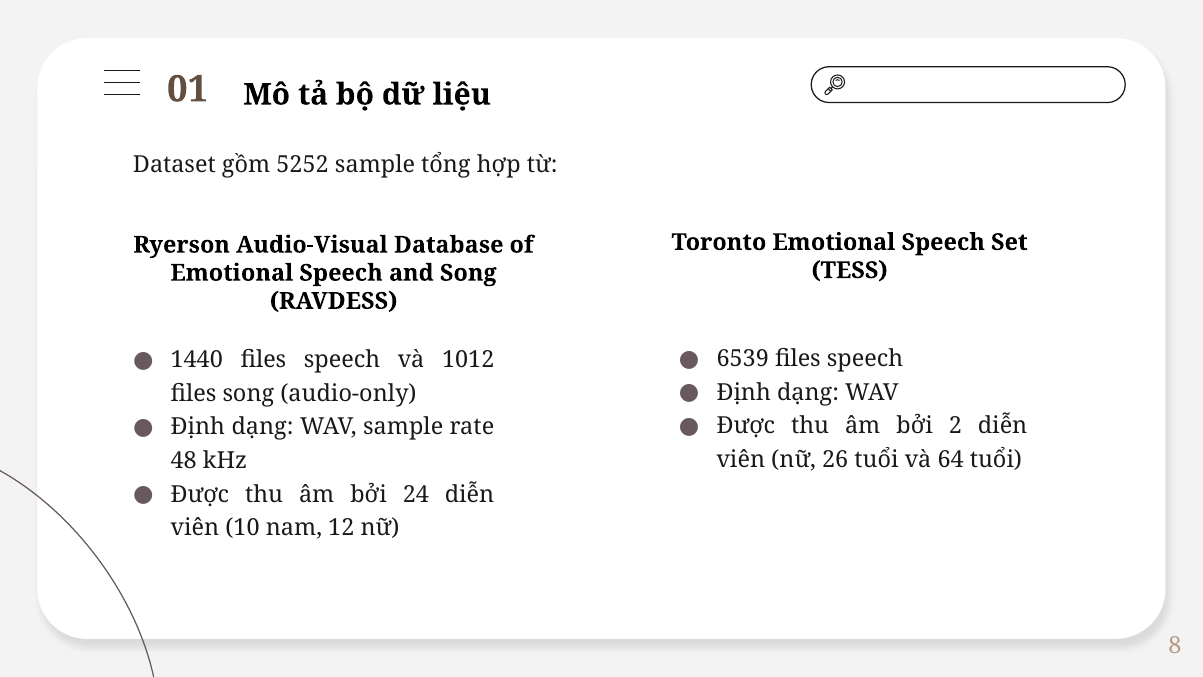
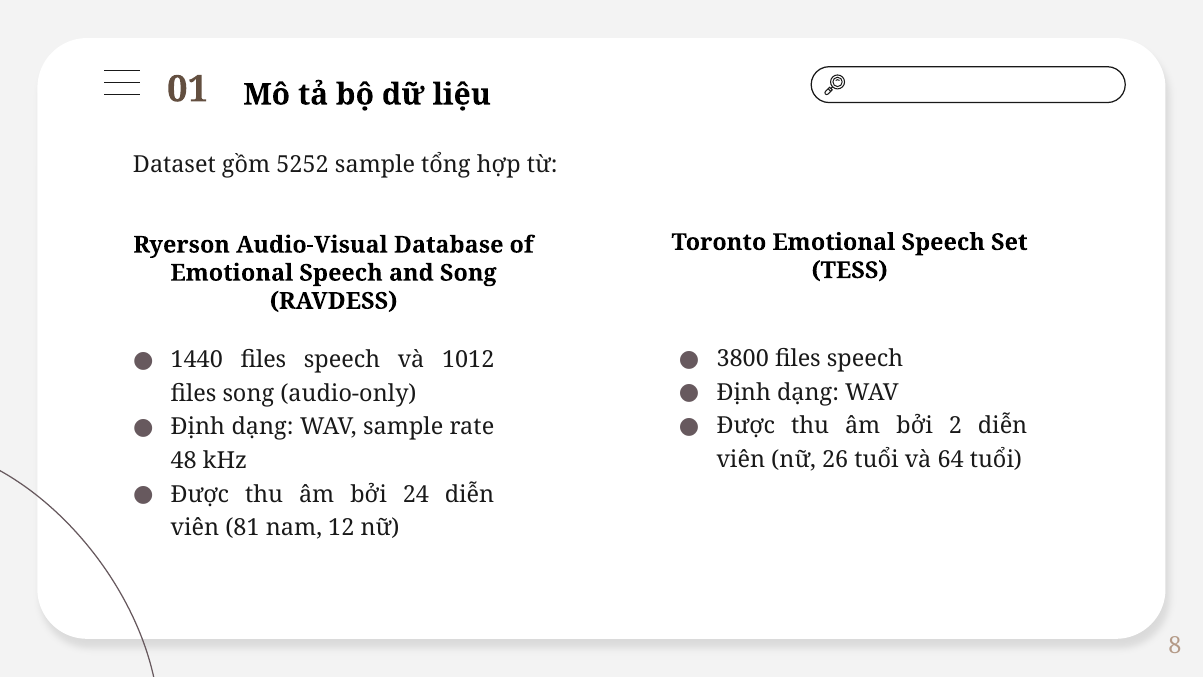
6539: 6539 -> 3800
10: 10 -> 81
